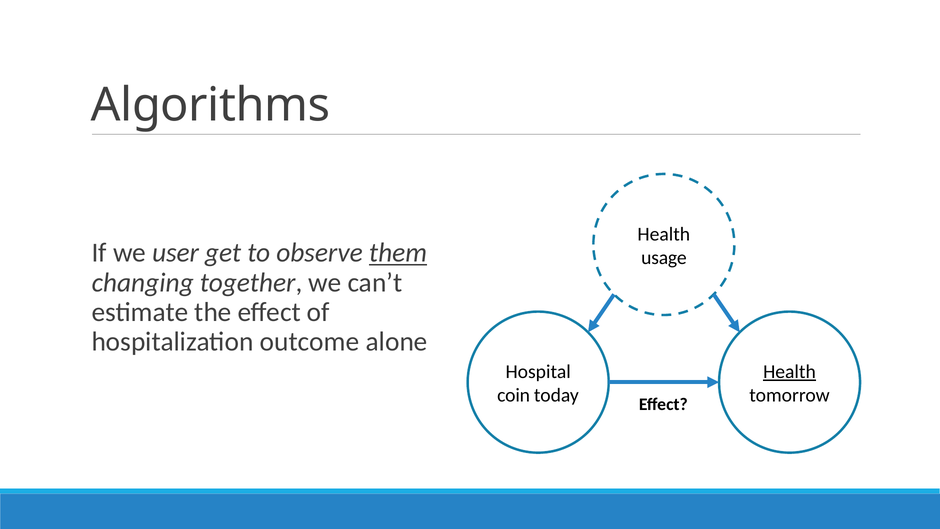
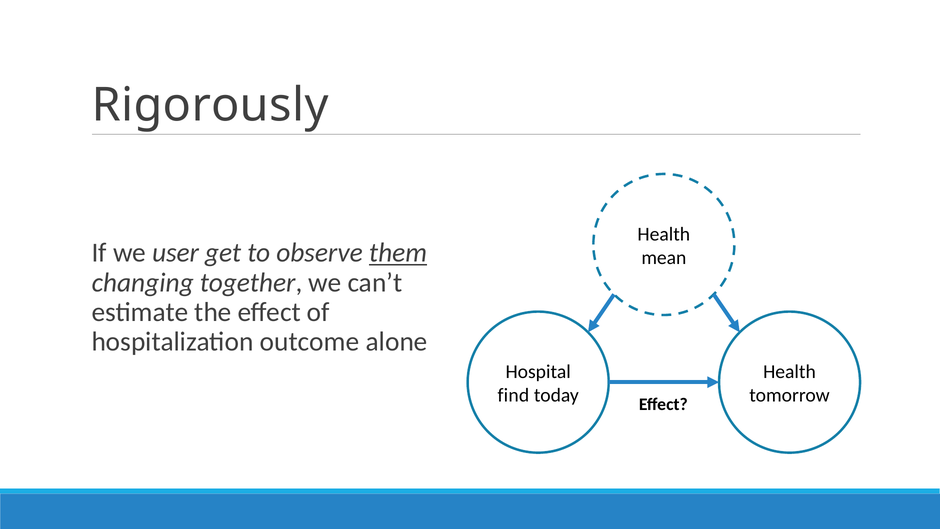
Algorithms: Algorithms -> Rigorously
usage: usage -> mean
Health at (789, 372) underline: present -> none
coin: coin -> find
